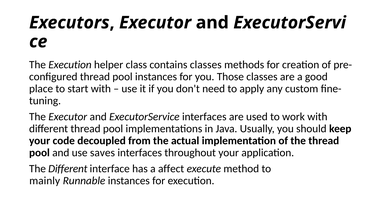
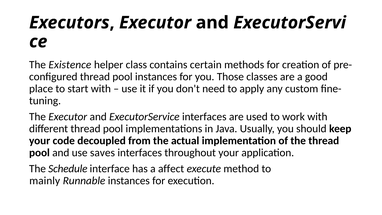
The Execution: Execution -> Existence
contains classes: classes -> certain
The Different: Different -> Schedule
